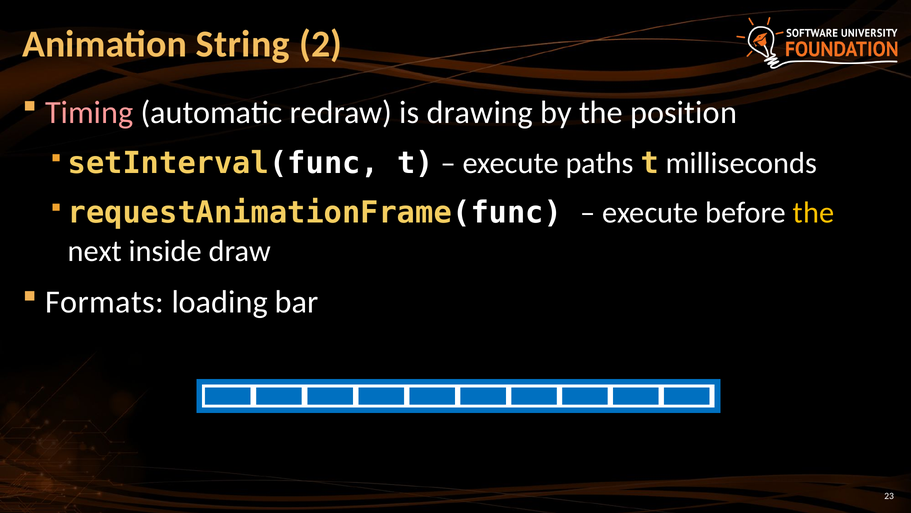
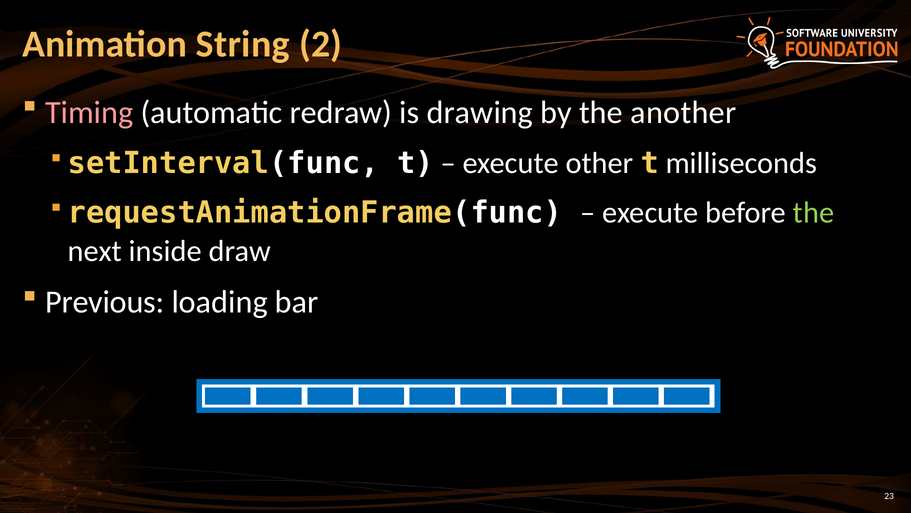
position: position -> another
paths: paths -> other
the at (813, 213) colour: yellow -> light green
Formats: Formats -> Previous
